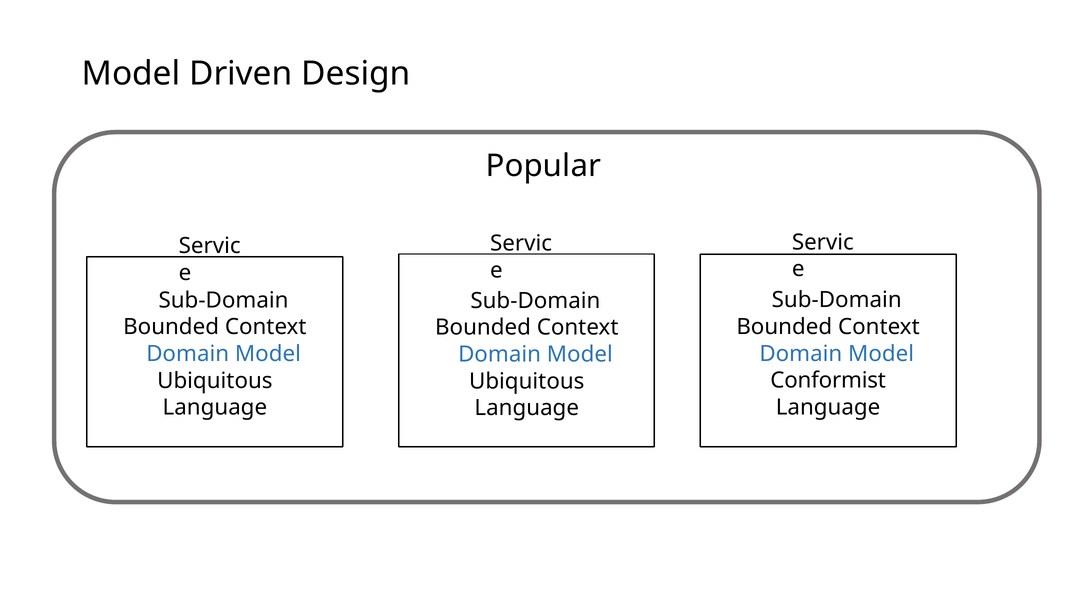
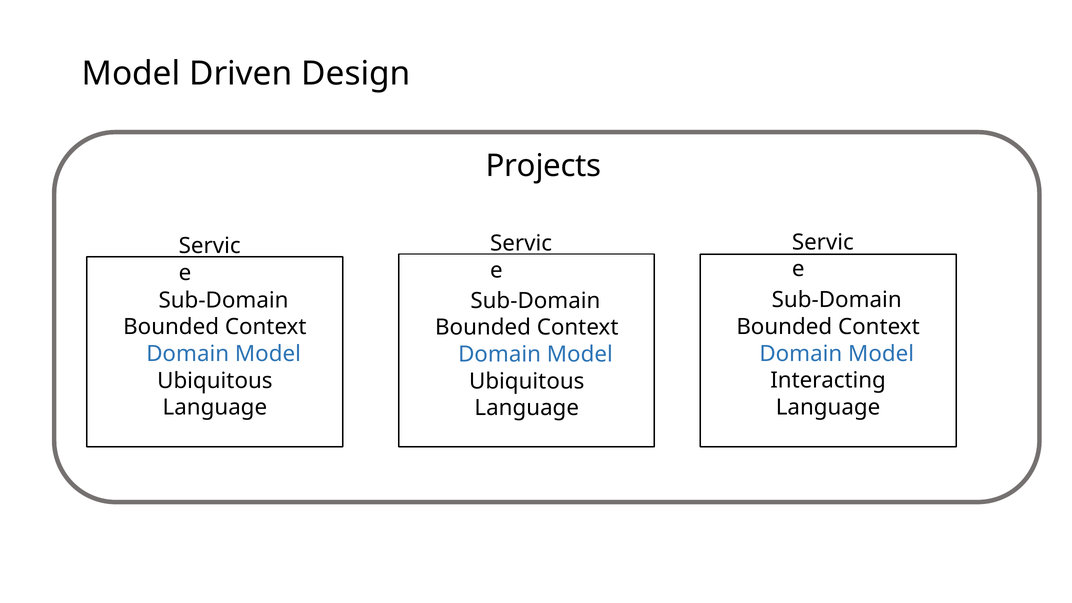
Popular: Popular -> Projects
Conformist: Conformist -> Interacting
